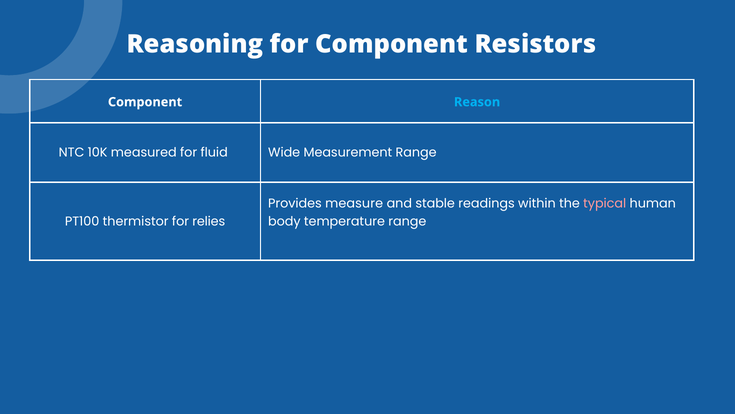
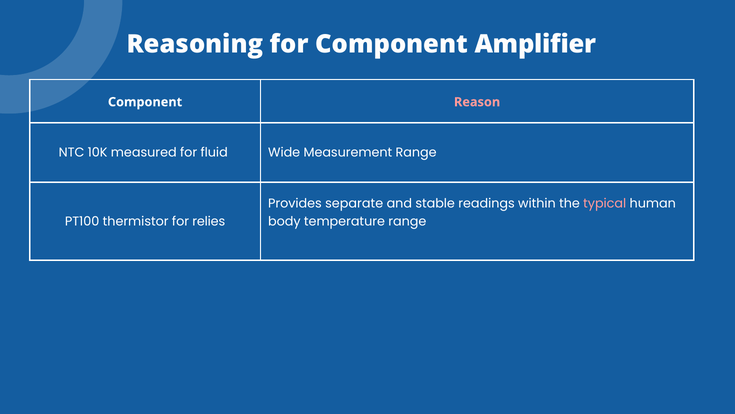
Resistors: Resistors -> Amplifier
Reason colour: light blue -> pink
measure: measure -> separate
